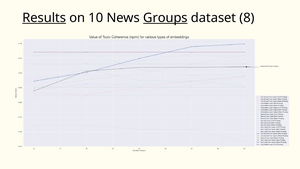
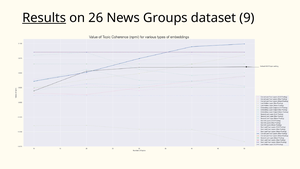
10: 10 -> 26
Groups underline: present -> none
8: 8 -> 9
